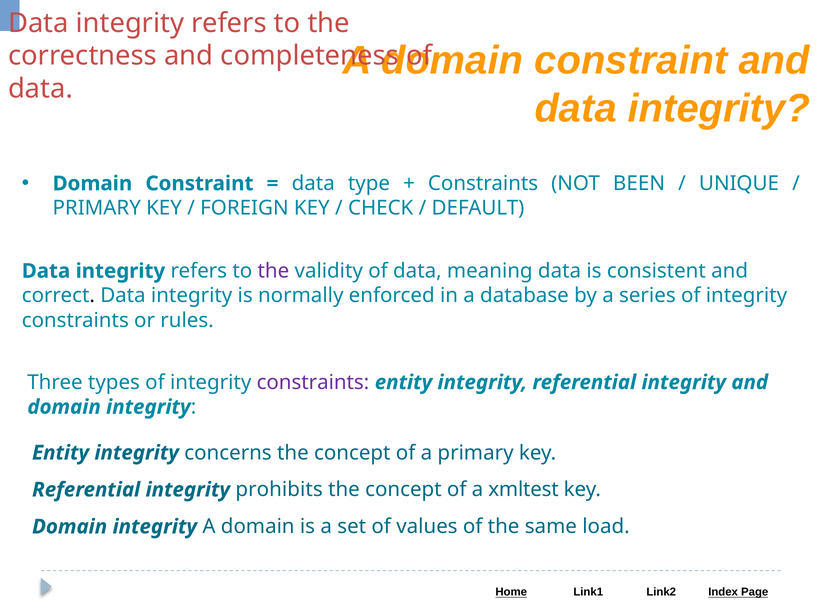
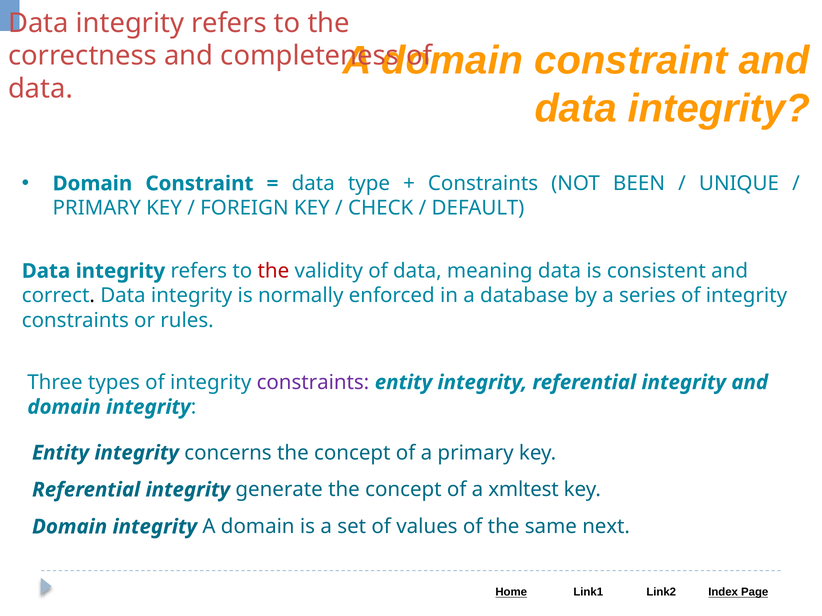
the at (273, 271) colour: purple -> red
prohibits: prohibits -> generate
load: load -> next
